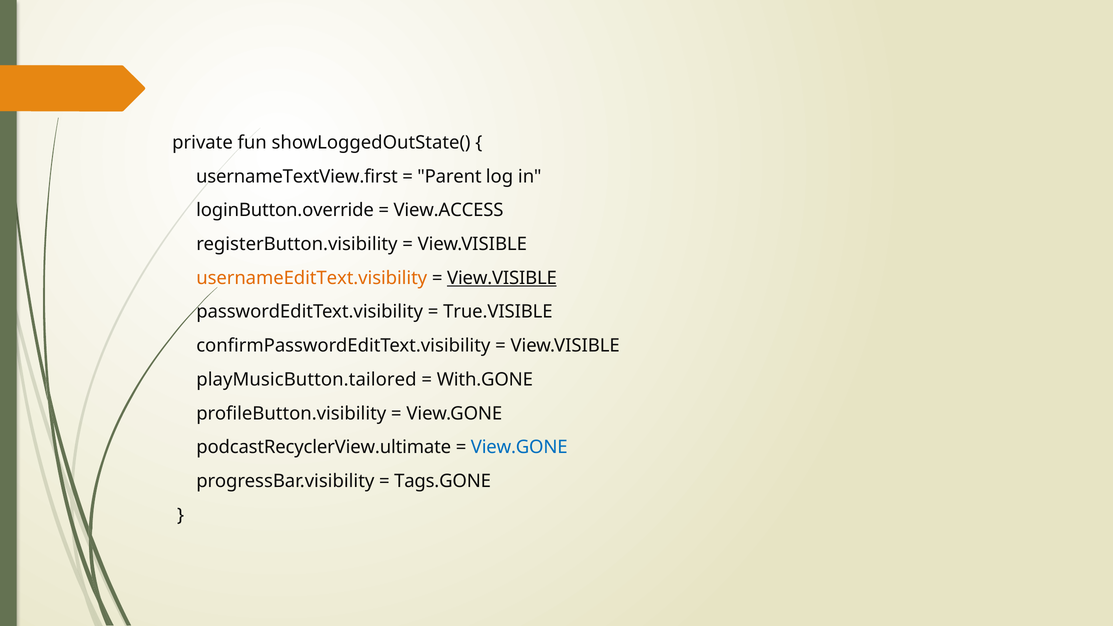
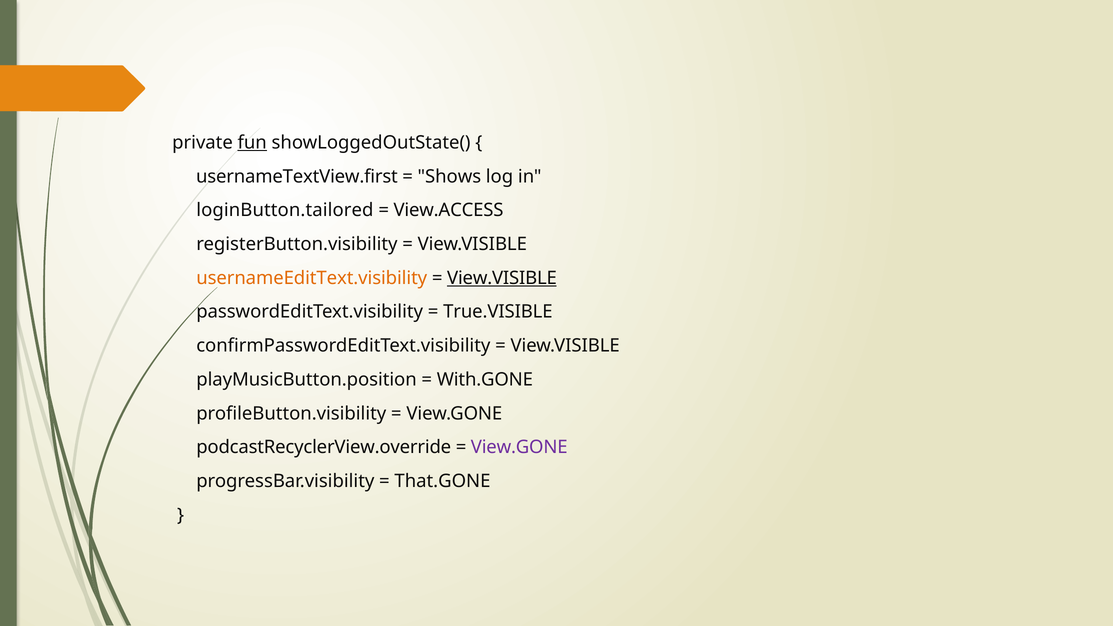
fun underline: none -> present
Parent: Parent -> Shows
loginButton.override: loginButton.override -> loginButton.tailored
playMusicButton.tailored: playMusicButton.tailored -> playMusicButton.position
podcastRecyclerView.ultimate: podcastRecyclerView.ultimate -> podcastRecyclerView.override
View.GONE at (519, 447) colour: blue -> purple
Tags.GONE: Tags.GONE -> That.GONE
